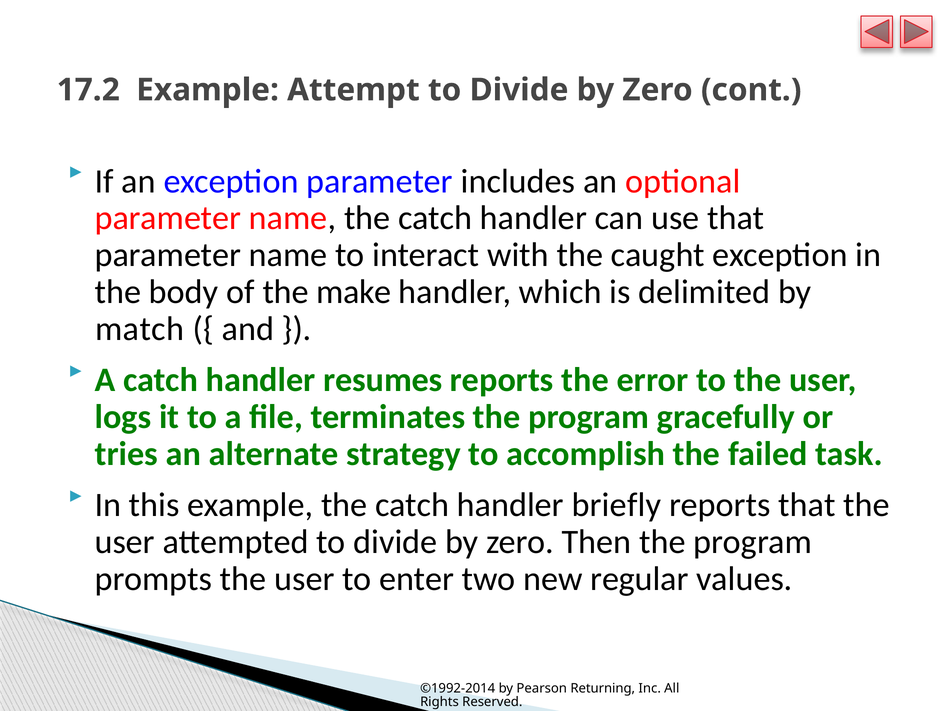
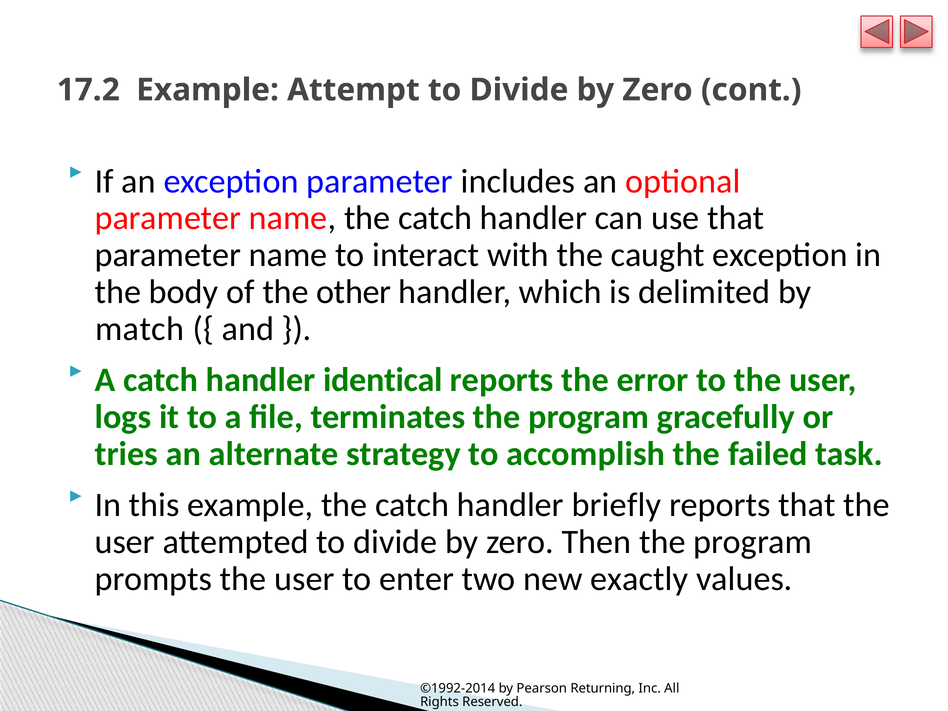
make: make -> other
resumes: resumes -> identical
regular: regular -> exactly
